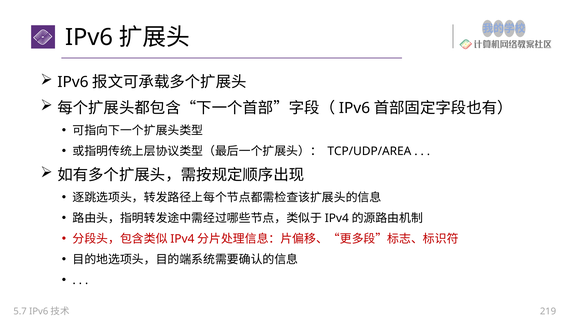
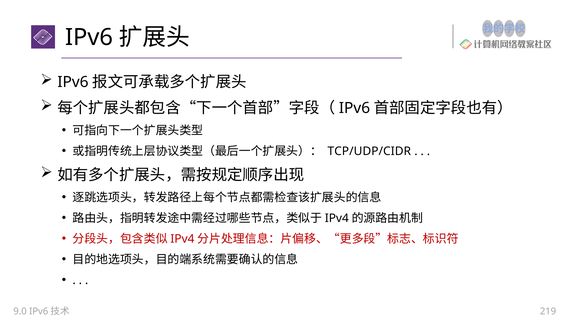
TCP/UDP/AREA: TCP/UDP/AREA -> TCP/UDP/CIDR
5.7: 5.7 -> 9.0
